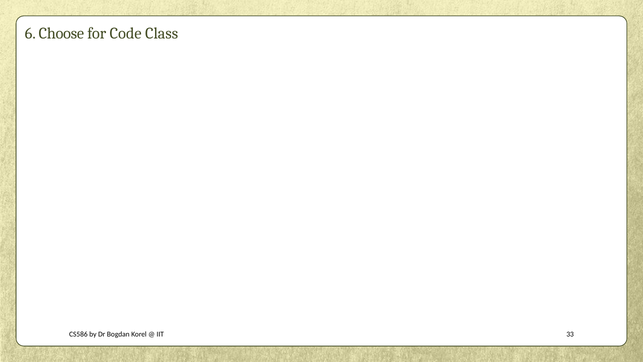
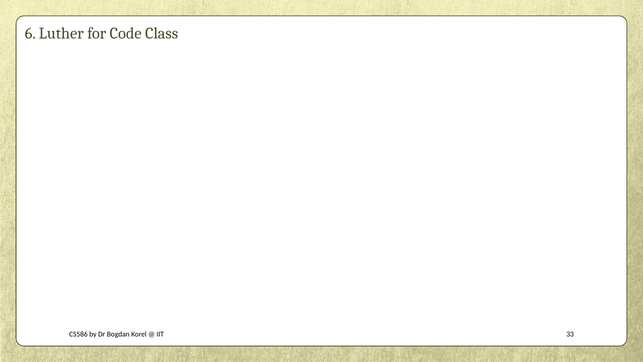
Choose: Choose -> Luther
